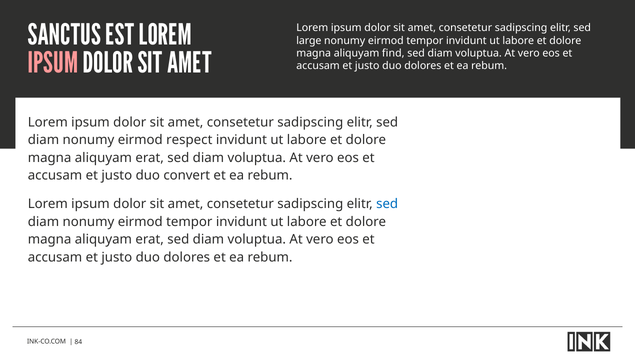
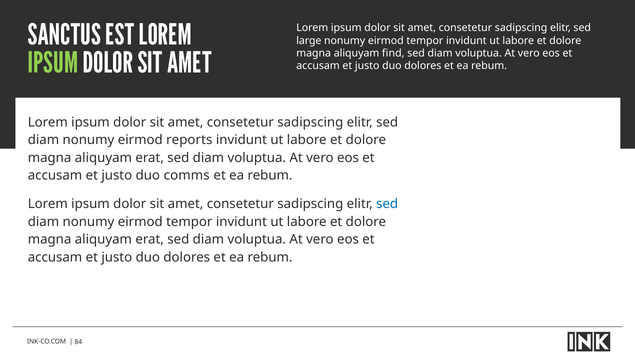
IPSUM at (53, 63) colour: pink -> light green
respect: respect -> reports
convert: convert -> comms
